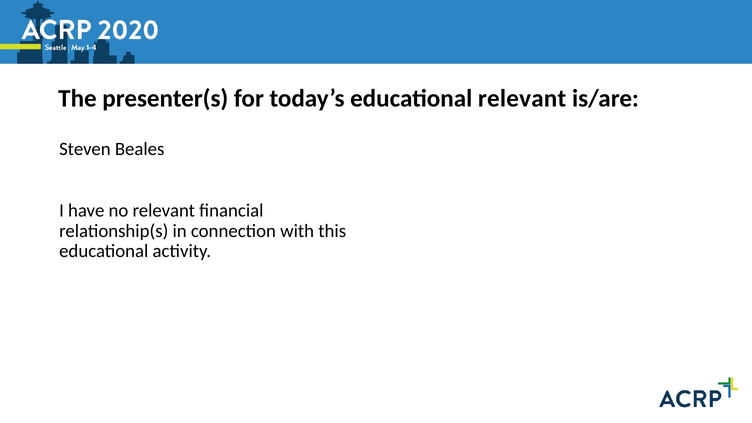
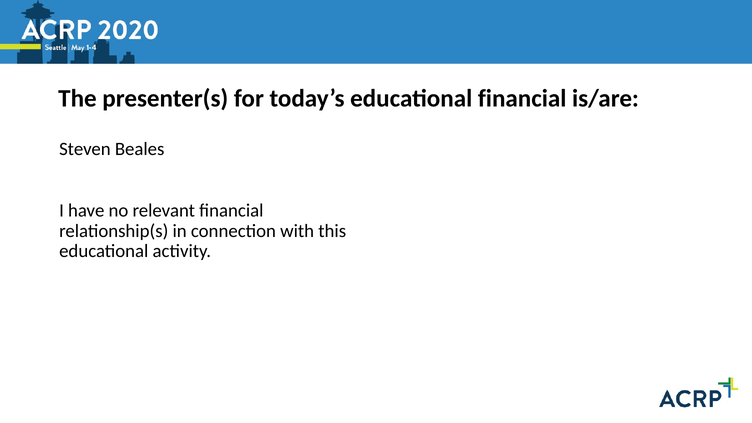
educational relevant: relevant -> financial
